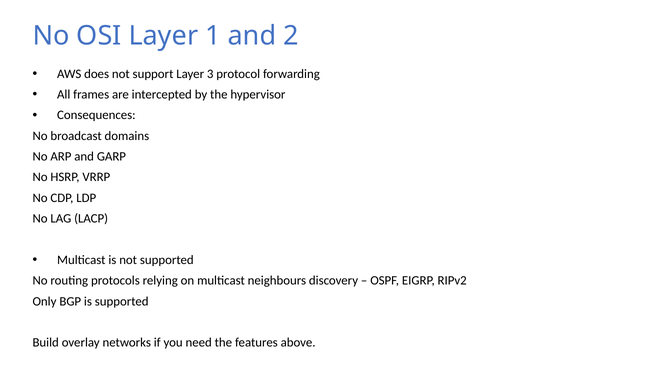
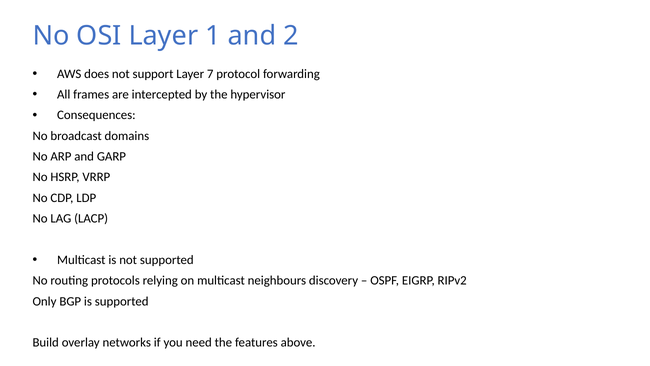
3: 3 -> 7
